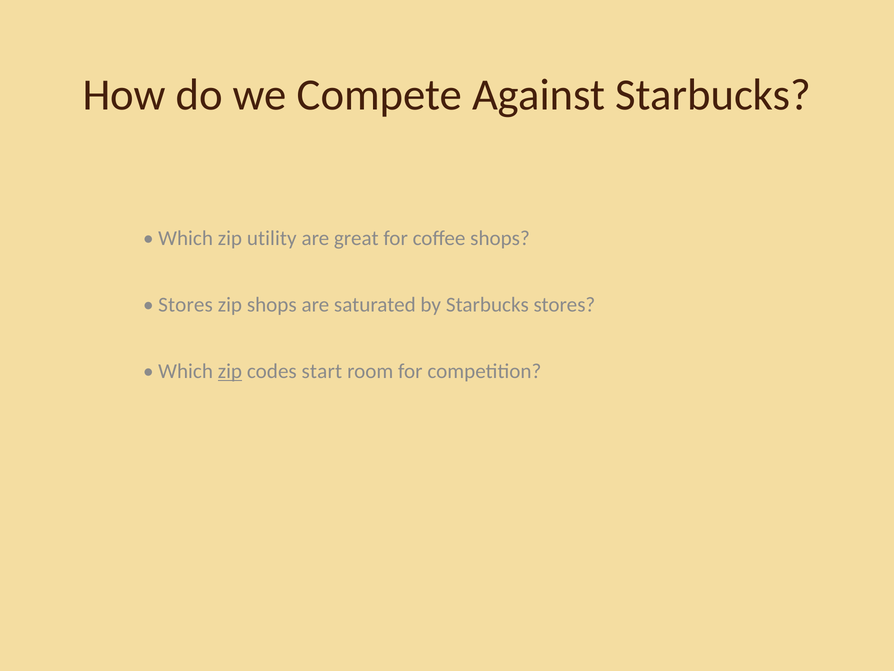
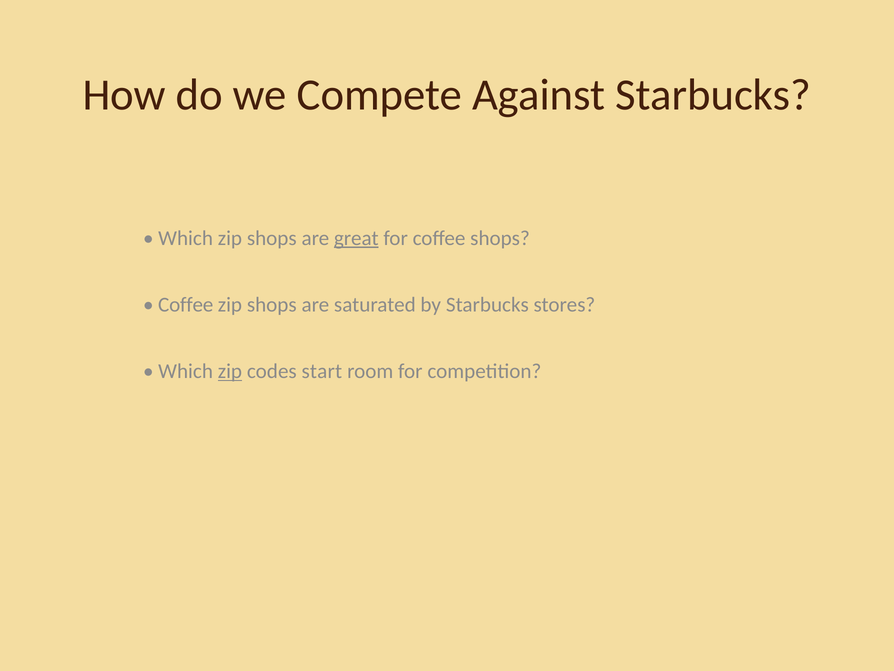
Which zip utility: utility -> shops
great underline: none -> present
Stores at (186, 305): Stores -> Coffee
